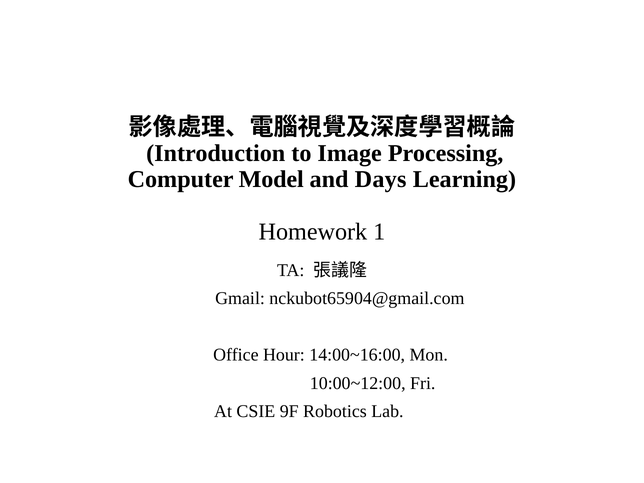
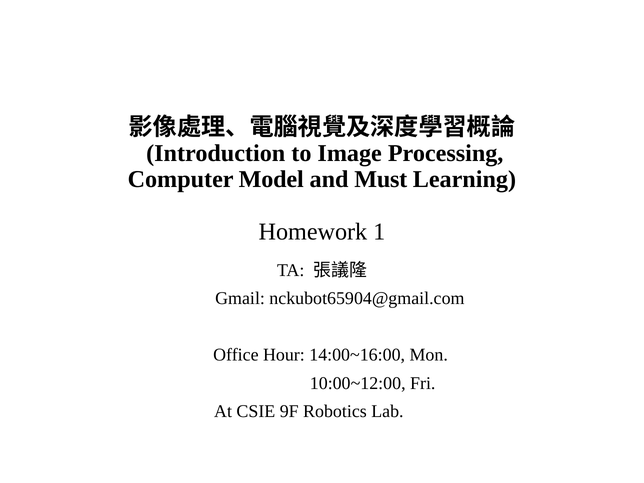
Days: Days -> Must
